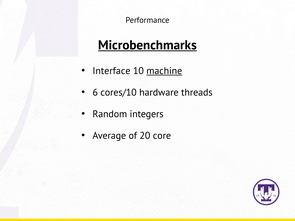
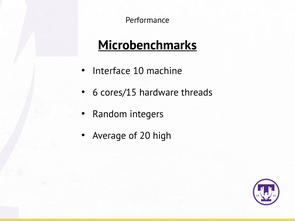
machine underline: present -> none
cores/10: cores/10 -> cores/15
core: core -> high
